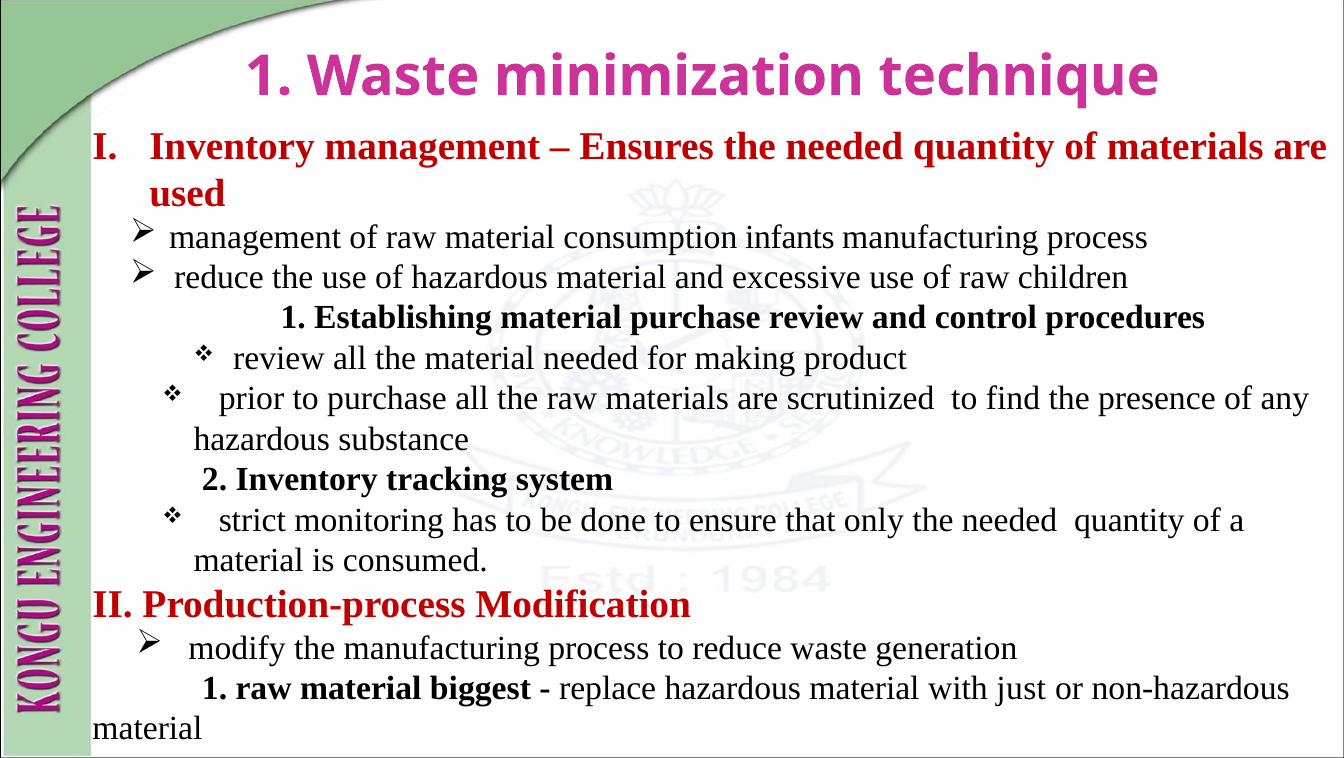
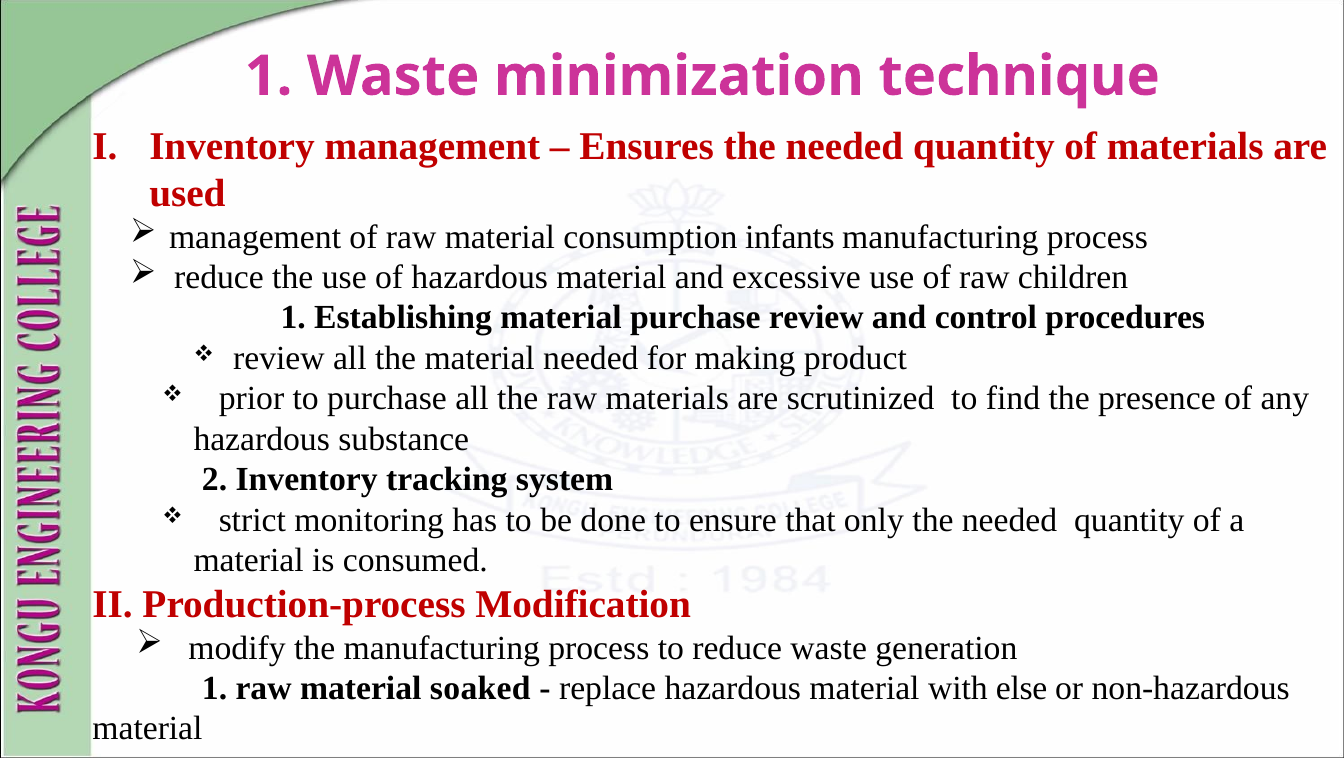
biggest: biggest -> soaked
just: just -> else
